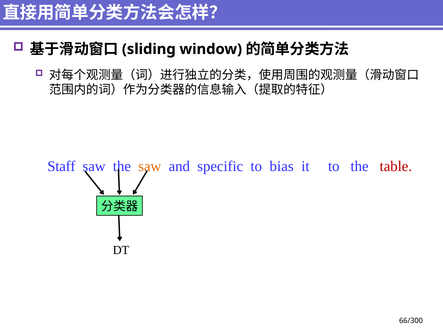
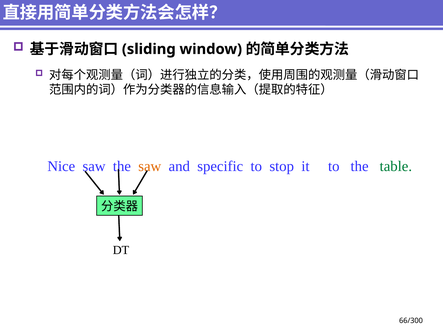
Staff: Staff -> Nice
bias: bias -> stop
table colour: red -> green
